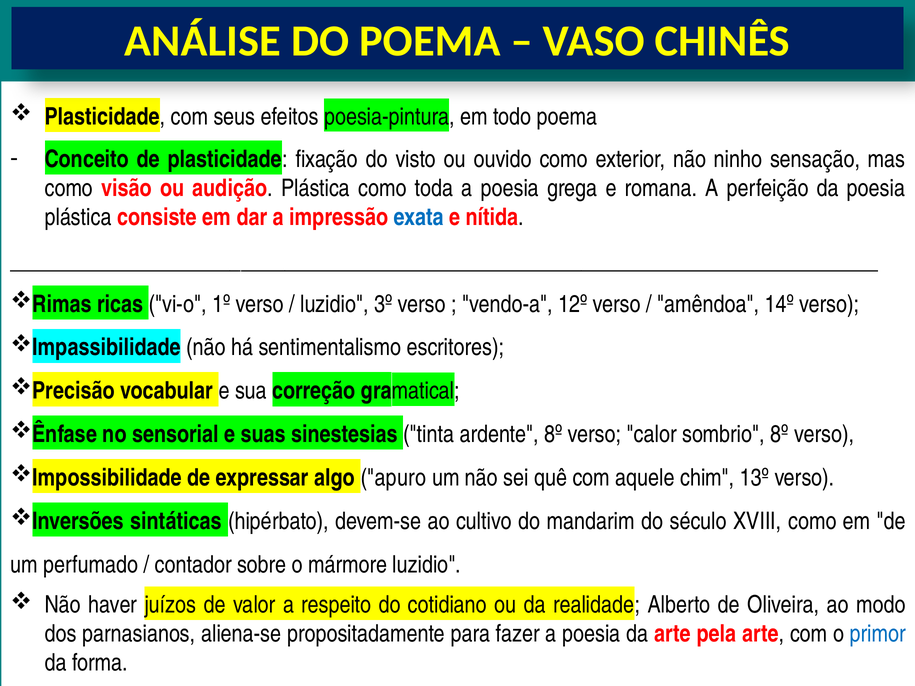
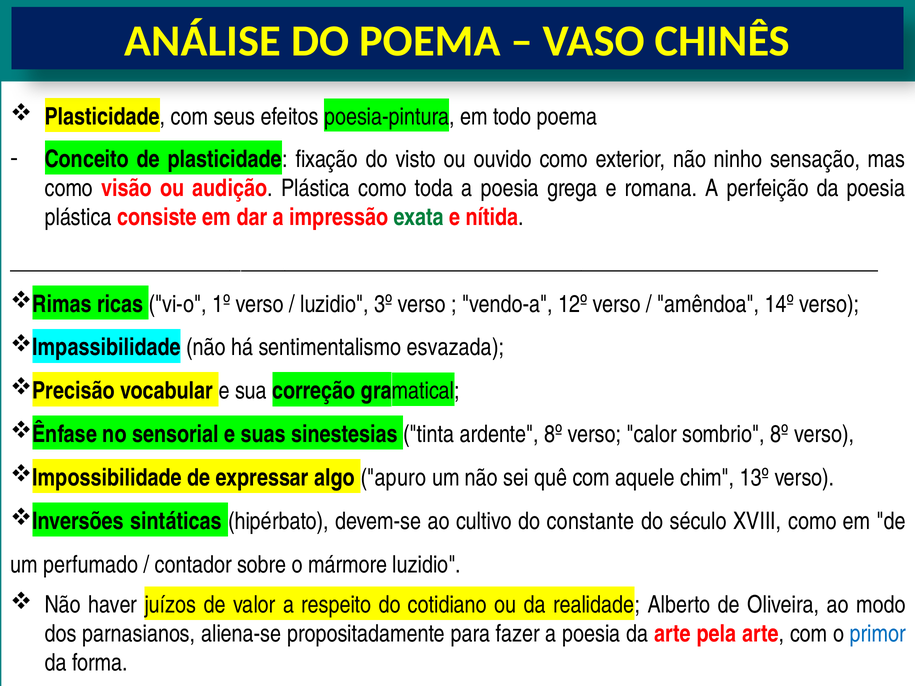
exata colour: blue -> green
escritores: escritores -> esvazada
mandarim: mandarim -> constante
